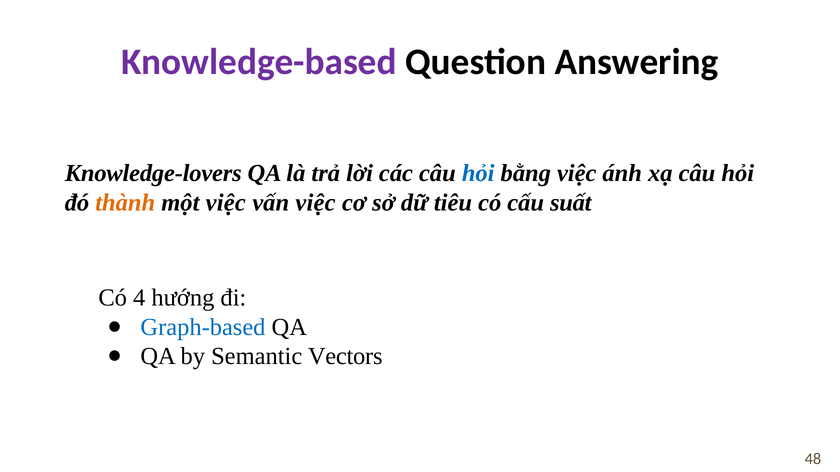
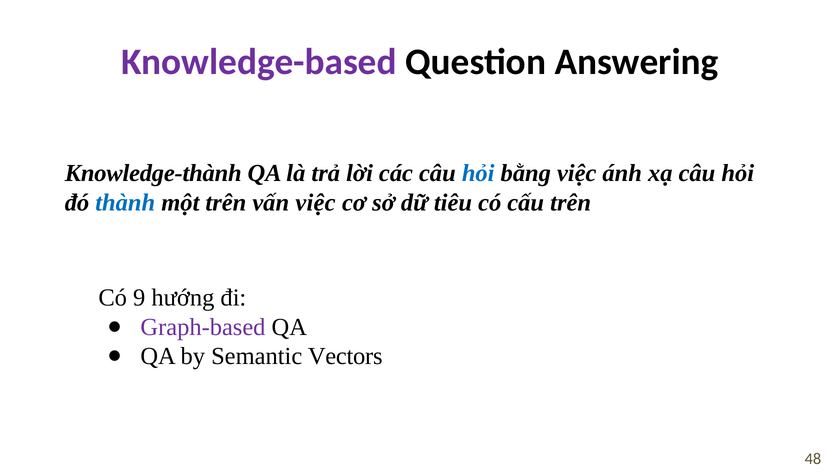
Knowledge-lovers: Knowledge-lovers -> Knowledge-thành
thành colour: orange -> blue
một việc: việc -> trên
cấu suất: suất -> trên
4: 4 -> 9
Graph-based colour: blue -> purple
